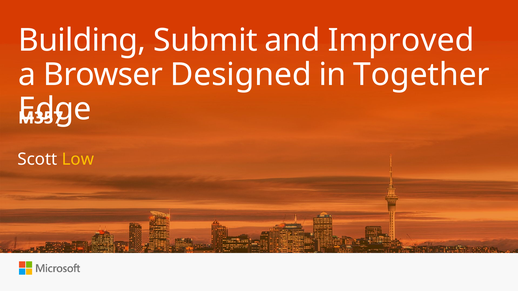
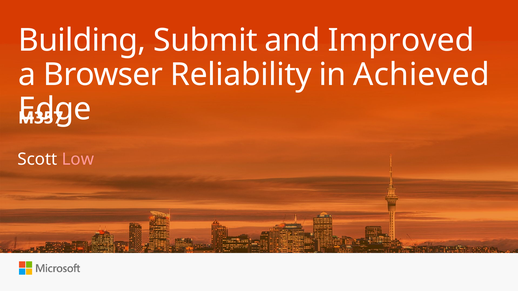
Designed: Designed -> Reliability
Together: Together -> Achieved
Low colour: yellow -> pink
